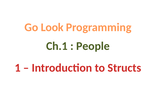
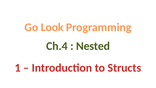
Ch.1: Ch.1 -> Ch.4
People: People -> Nested
